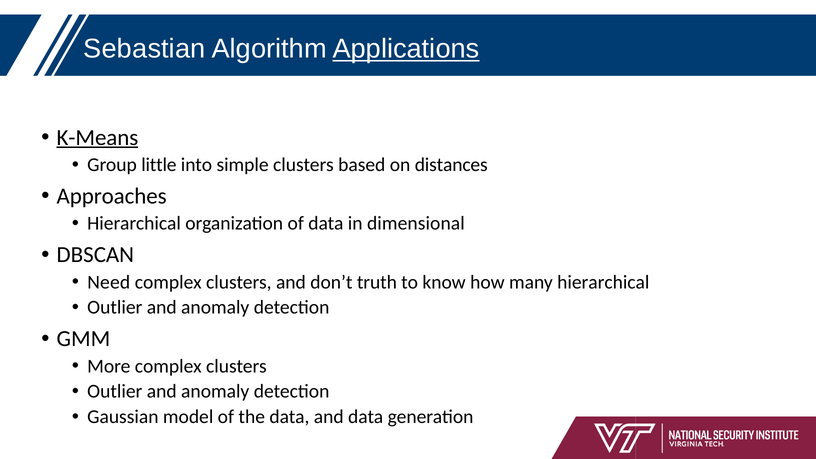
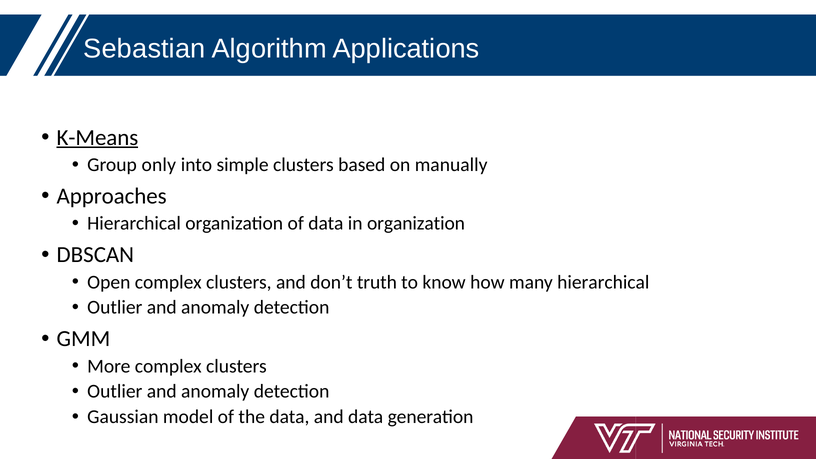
Applications underline: present -> none
little: little -> only
distances: distances -> manually
in dimensional: dimensional -> organization
Need: Need -> Open
